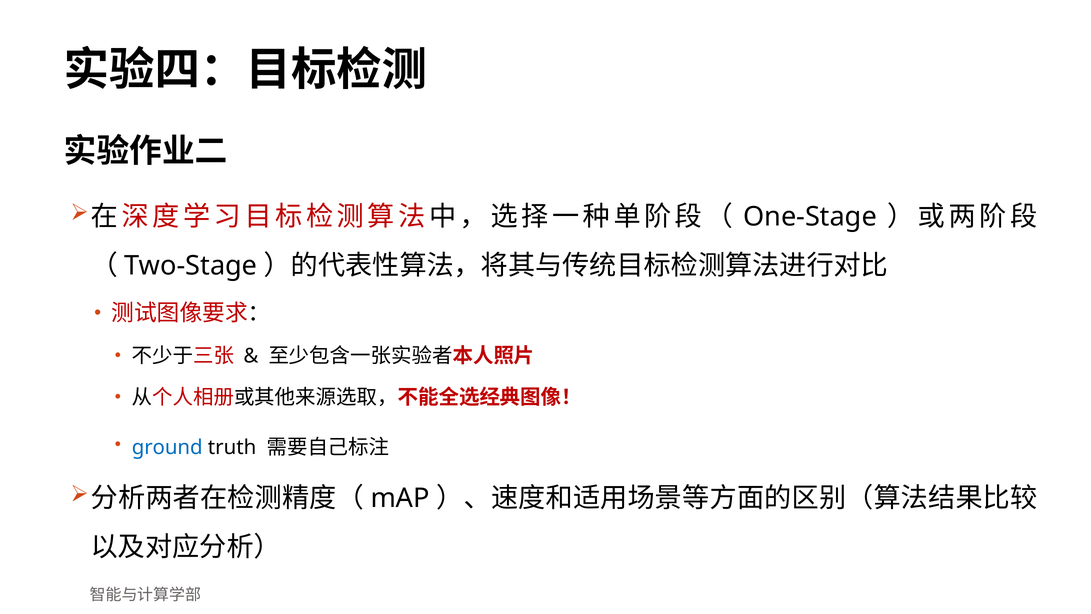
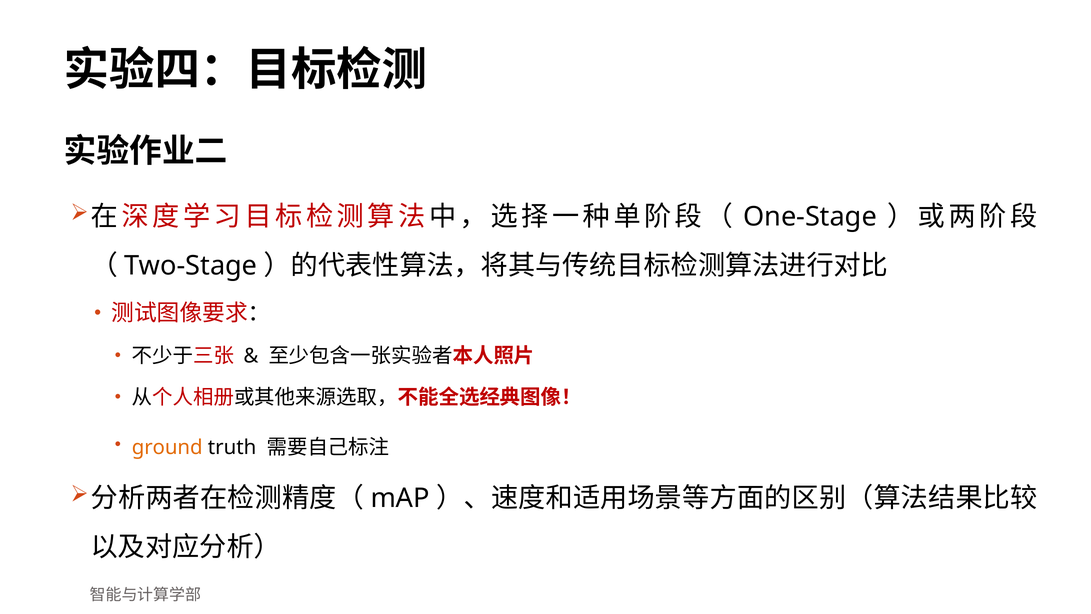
ground colour: blue -> orange
